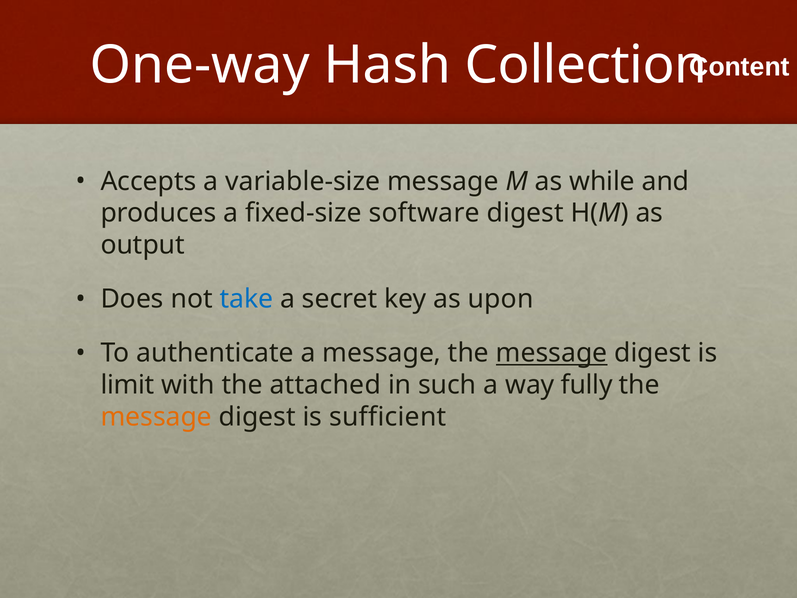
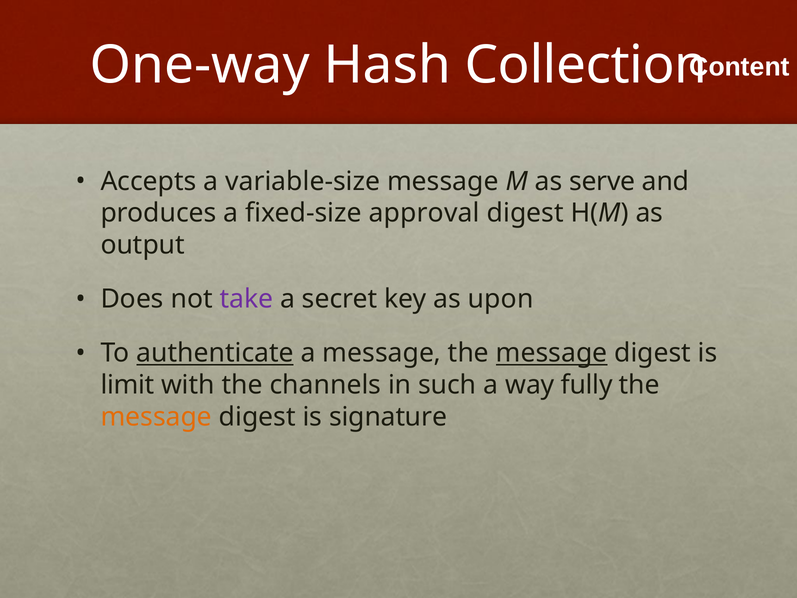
while: while -> serve
software: software -> approval
take colour: blue -> purple
authenticate underline: none -> present
attached: attached -> channels
sufficient: sufficient -> signature
